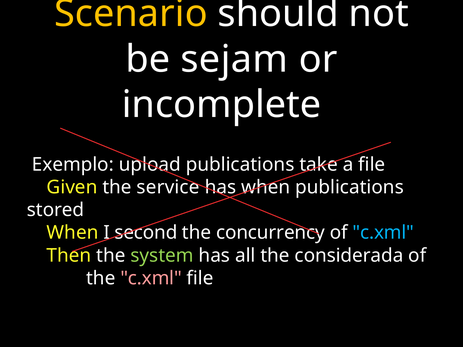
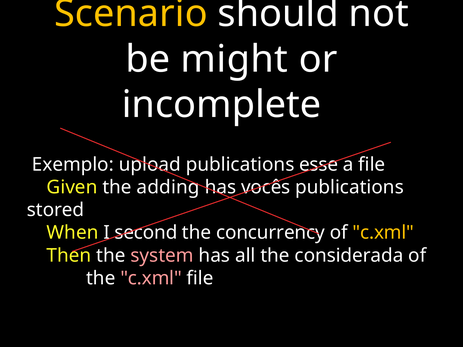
sejam: sejam -> might
take: take -> esse
service: service -> adding
has when: when -> vocês
c.xml at (383, 233) colour: light blue -> yellow
system colour: light green -> pink
